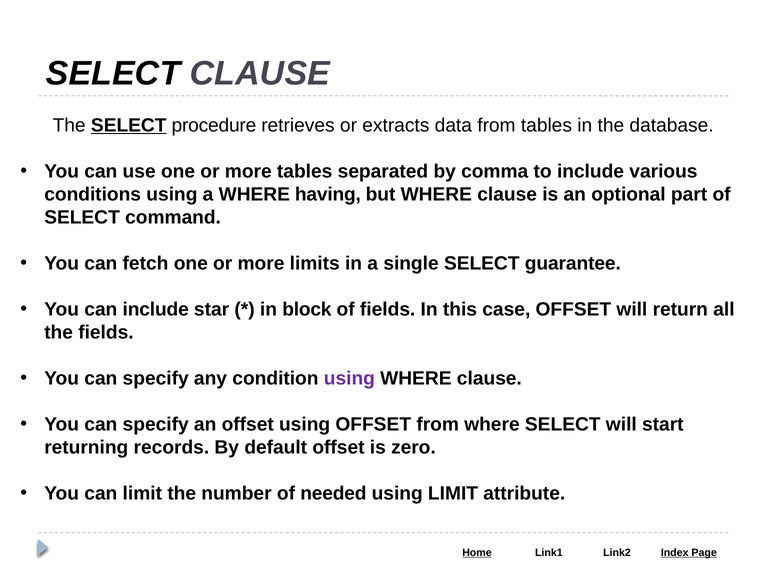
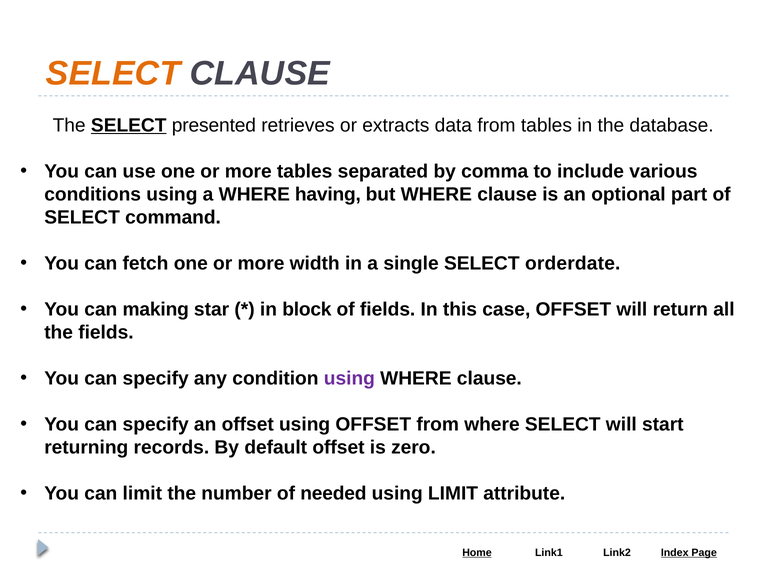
SELECT at (113, 74) colour: black -> orange
procedure: procedure -> presented
limits: limits -> width
guarantee: guarantee -> orderdate
can include: include -> making
